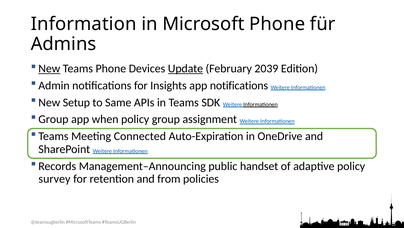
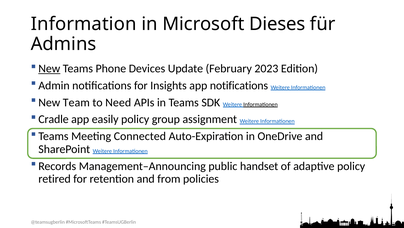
Microsoft Phone: Phone -> Dieses
Update underline: present -> none
2039: 2039 -> 2023
Setup: Setup -> Team
Same: Same -> Need
Group at (53, 119): Group -> Cradle
when: when -> easily
survey: survey -> retired
